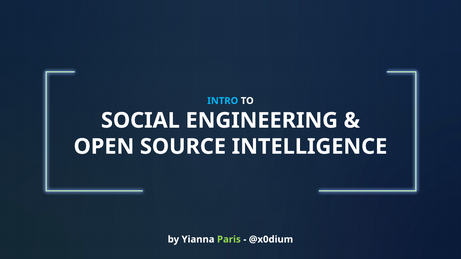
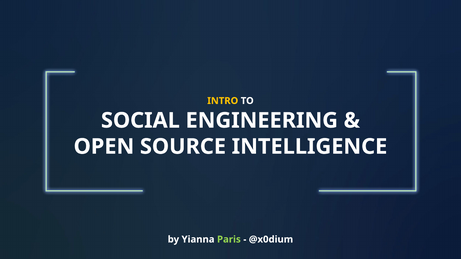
INTRO colour: light blue -> yellow
